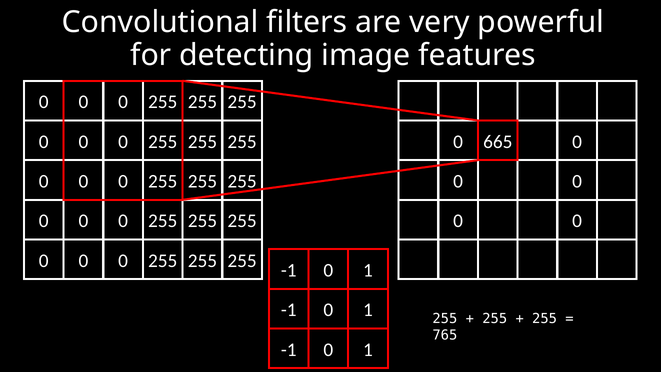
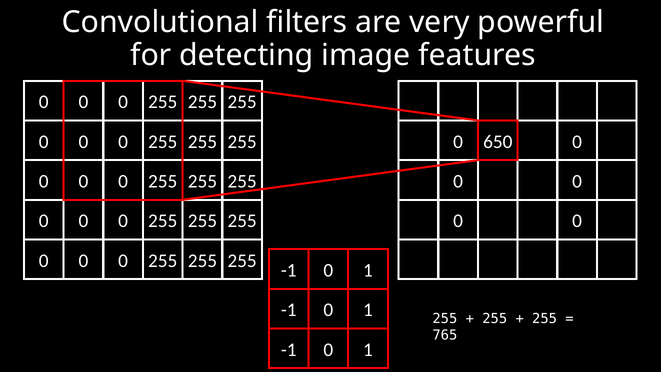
665: 665 -> 650
